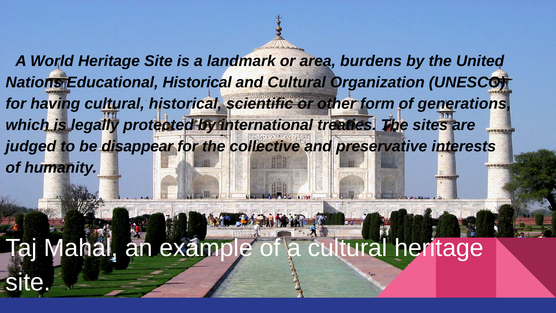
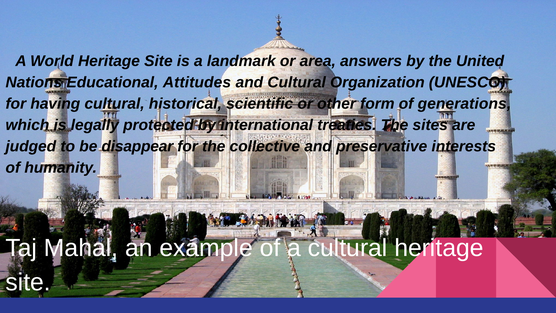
burdens: burdens -> answers
Educational Historical: Historical -> Attitudes
